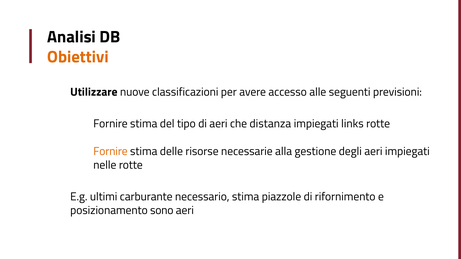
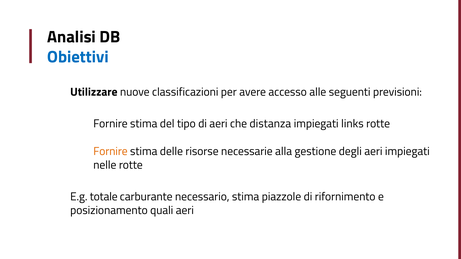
Obiettivi colour: orange -> blue
ultimi: ultimi -> totale
sono: sono -> quali
